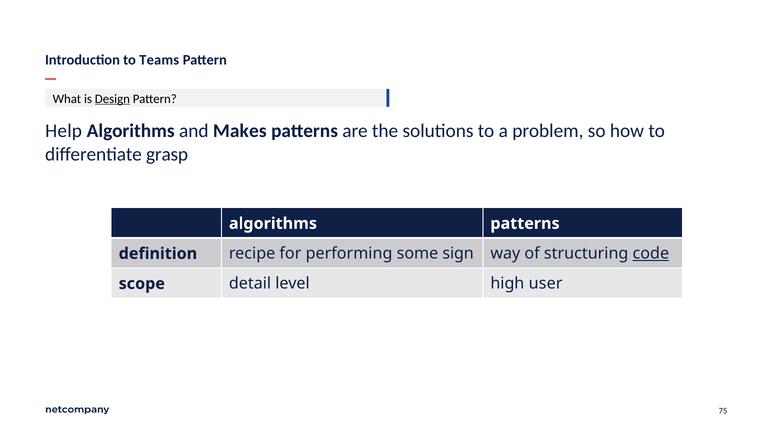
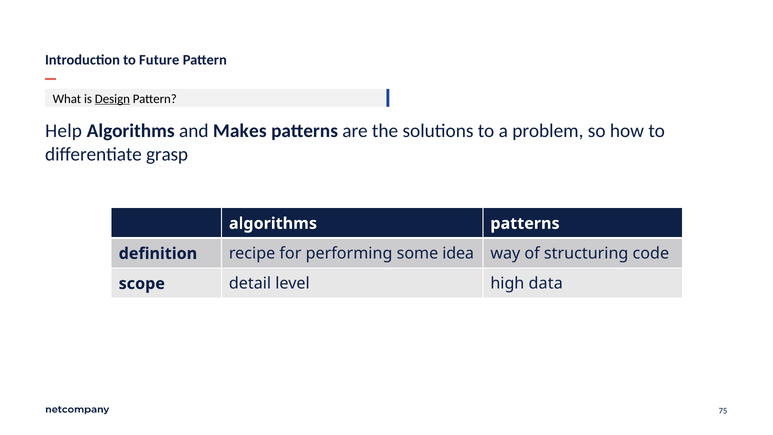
Teams: Teams -> Future
sign: sign -> idea
code underline: present -> none
user: user -> data
